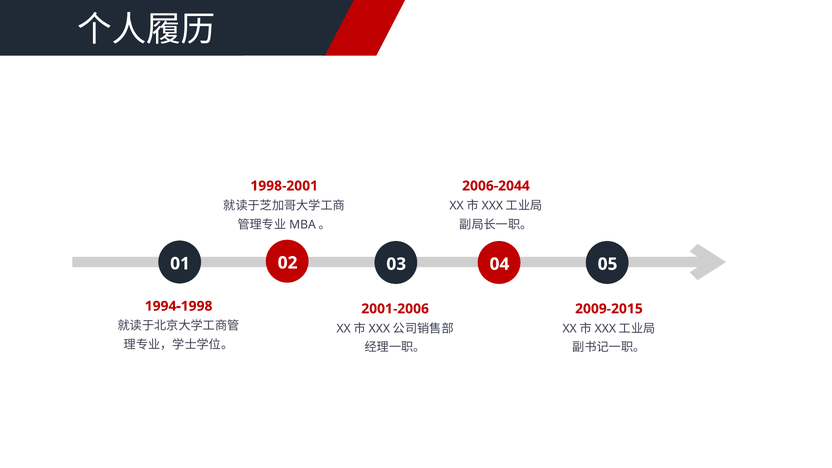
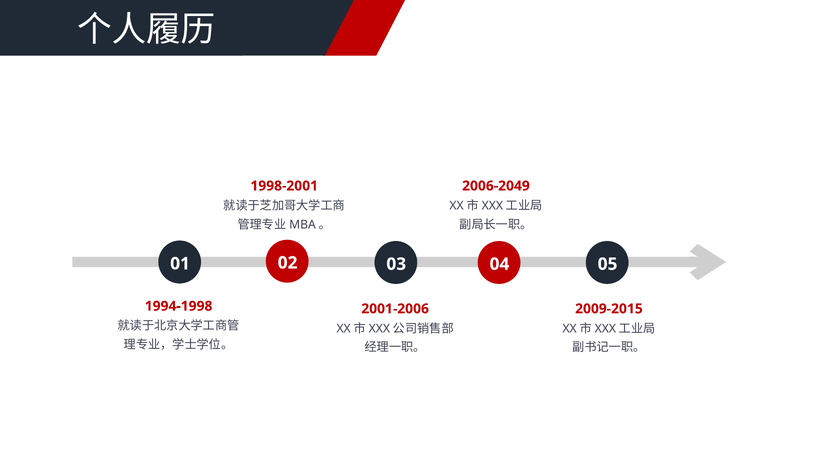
2006-2044: 2006-2044 -> 2006-2049
